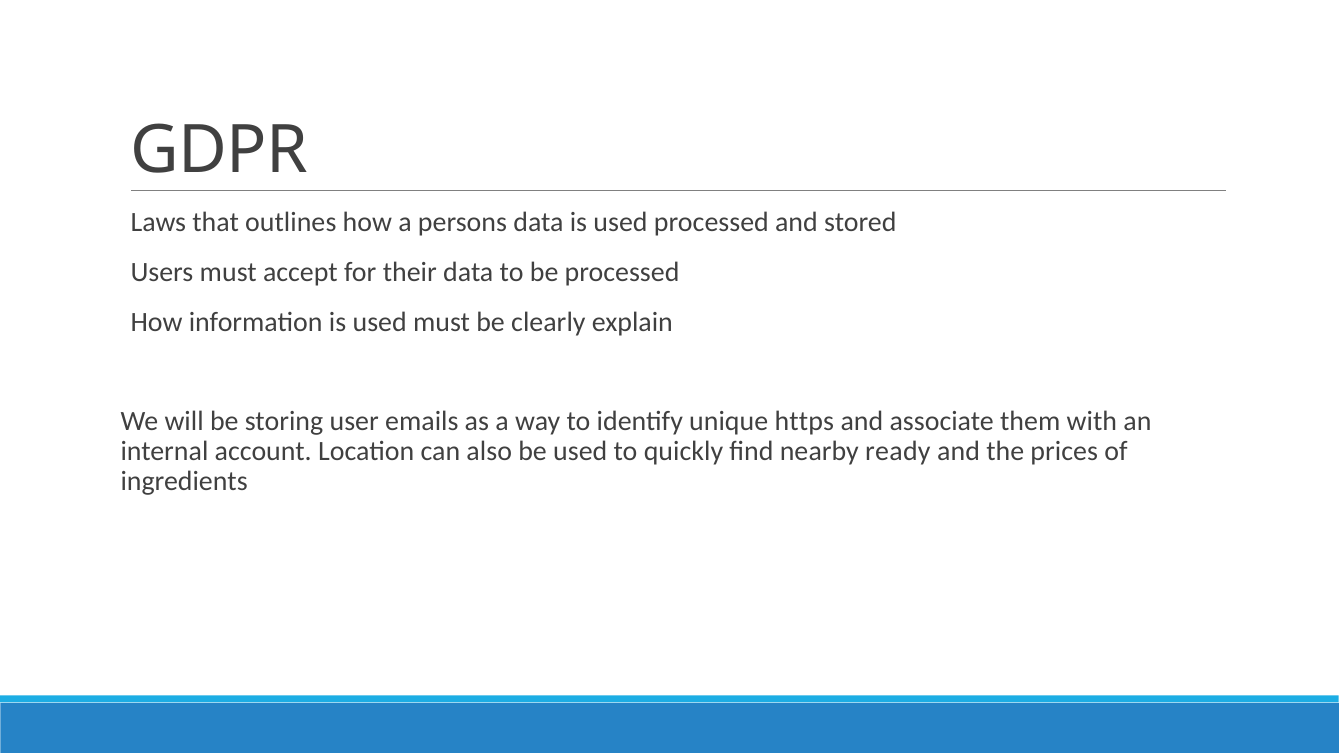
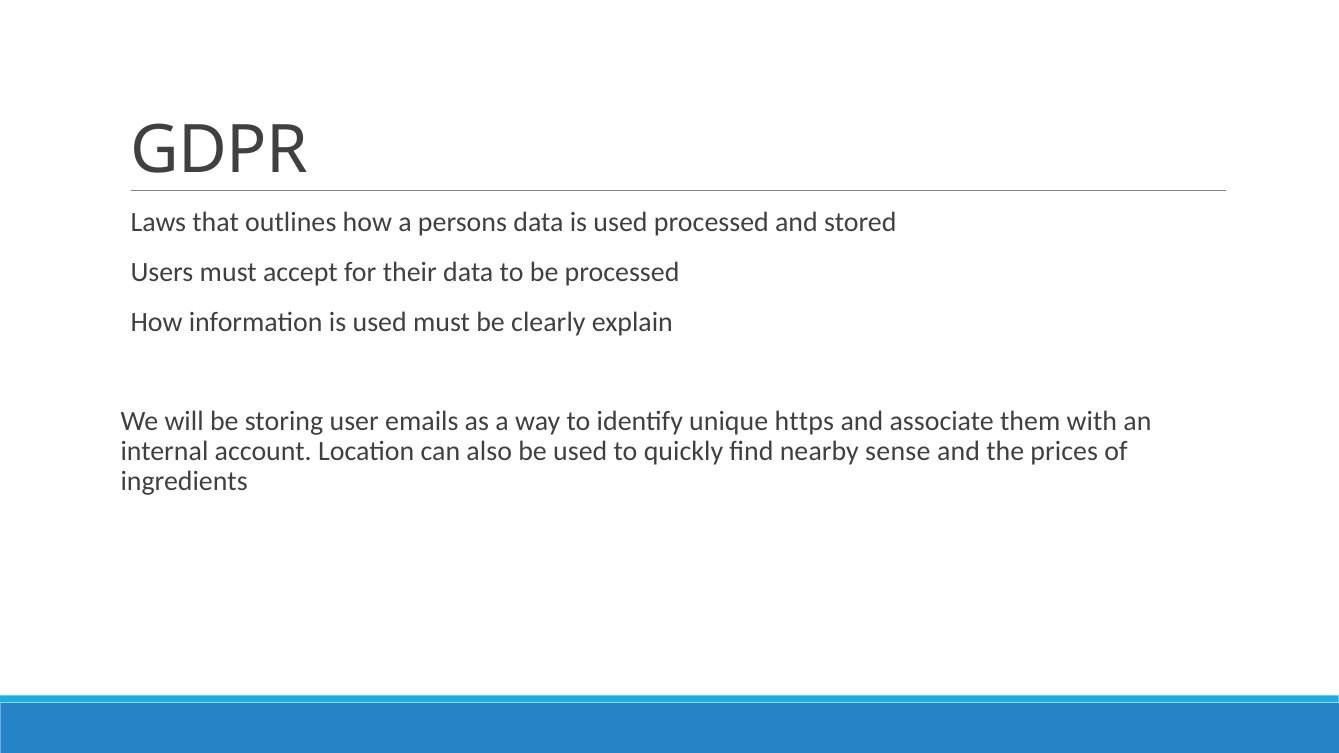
ready: ready -> sense
